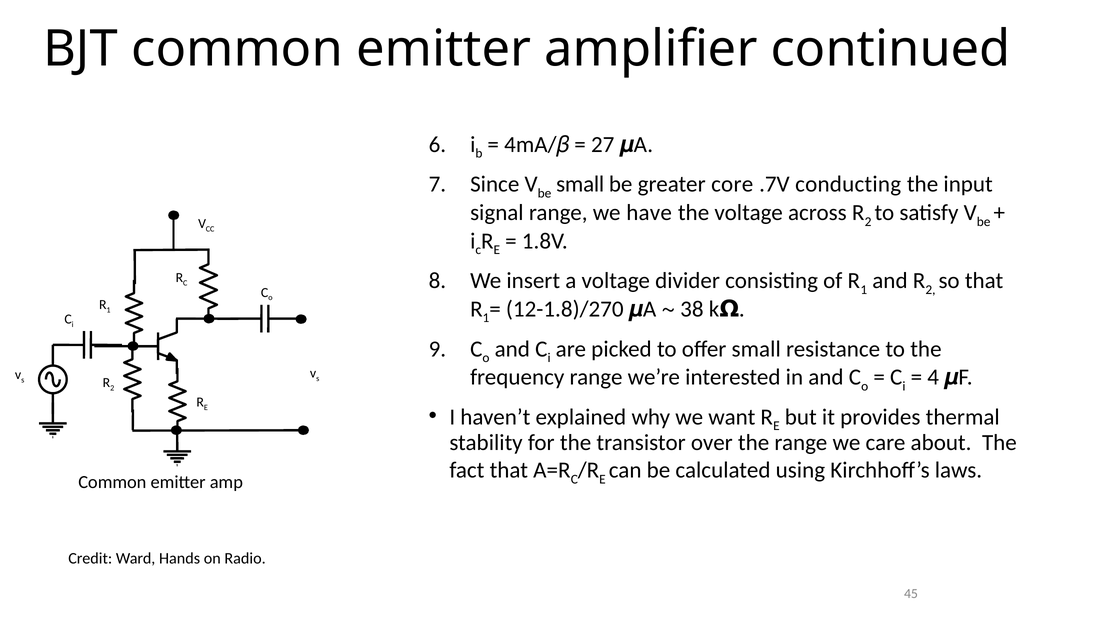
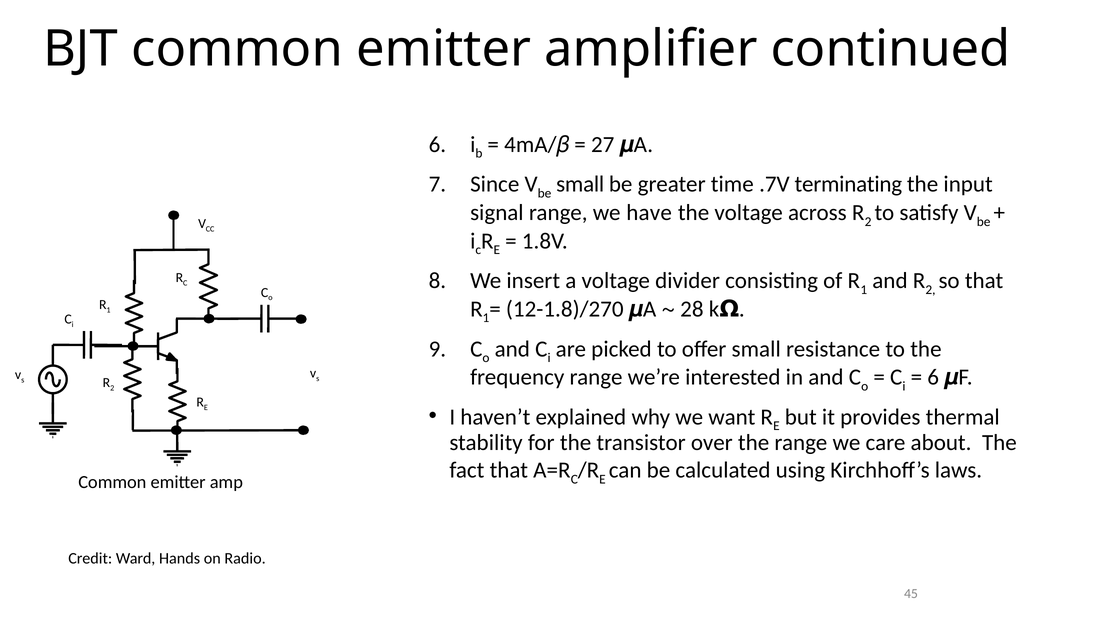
core: core -> time
conducting: conducting -> terminating
38: 38 -> 28
4 at (933, 377): 4 -> 6
